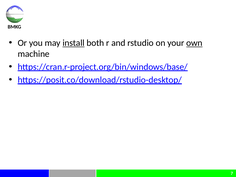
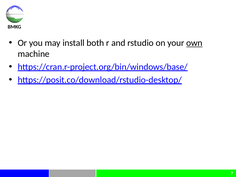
install underline: present -> none
